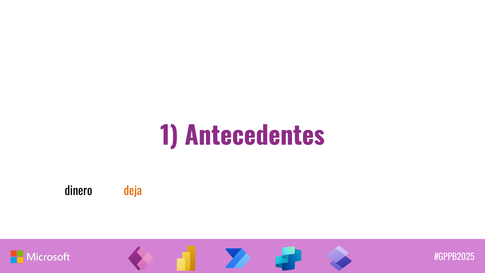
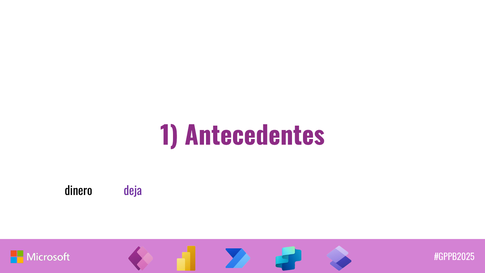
deja colour: orange -> purple
